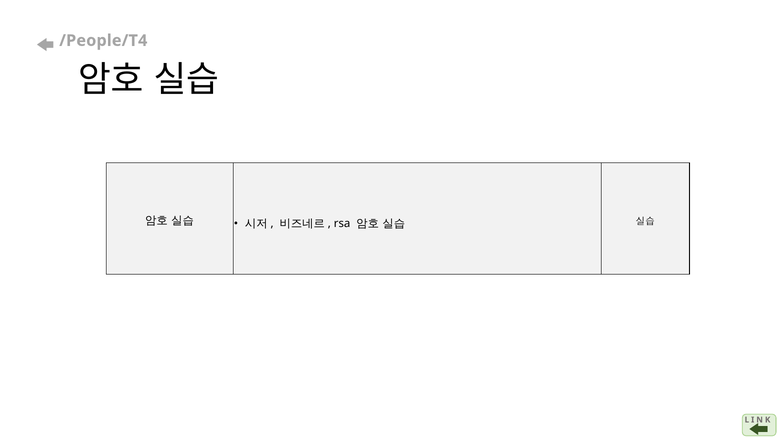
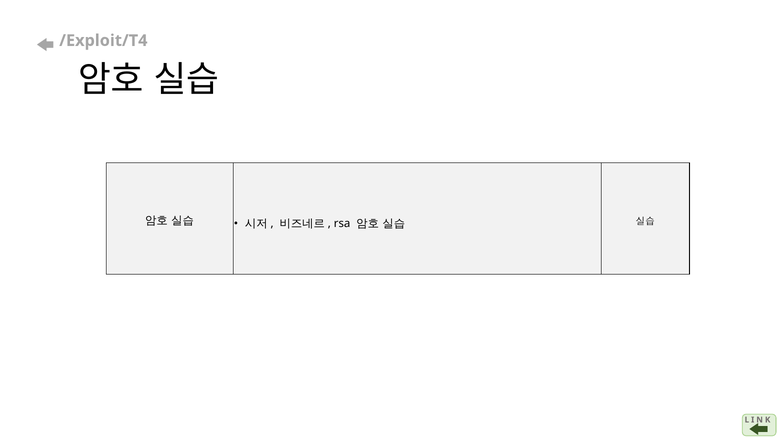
/People/T4: /People/T4 -> /Exploit/T4
